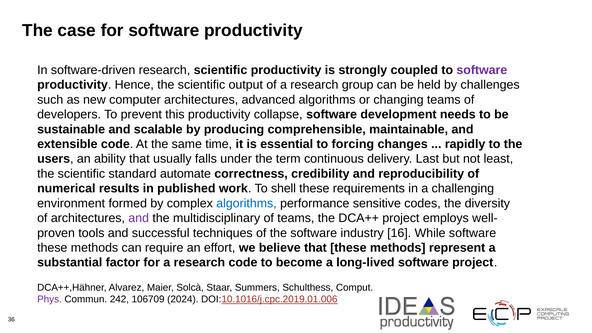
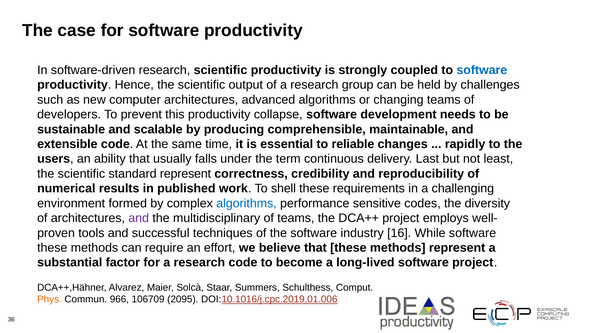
software at (482, 70) colour: purple -> blue
forcing: forcing -> reliable
standard automate: automate -> represent
Phys colour: purple -> orange
242: 242 -> 966
2024: 2024 -> 2095
